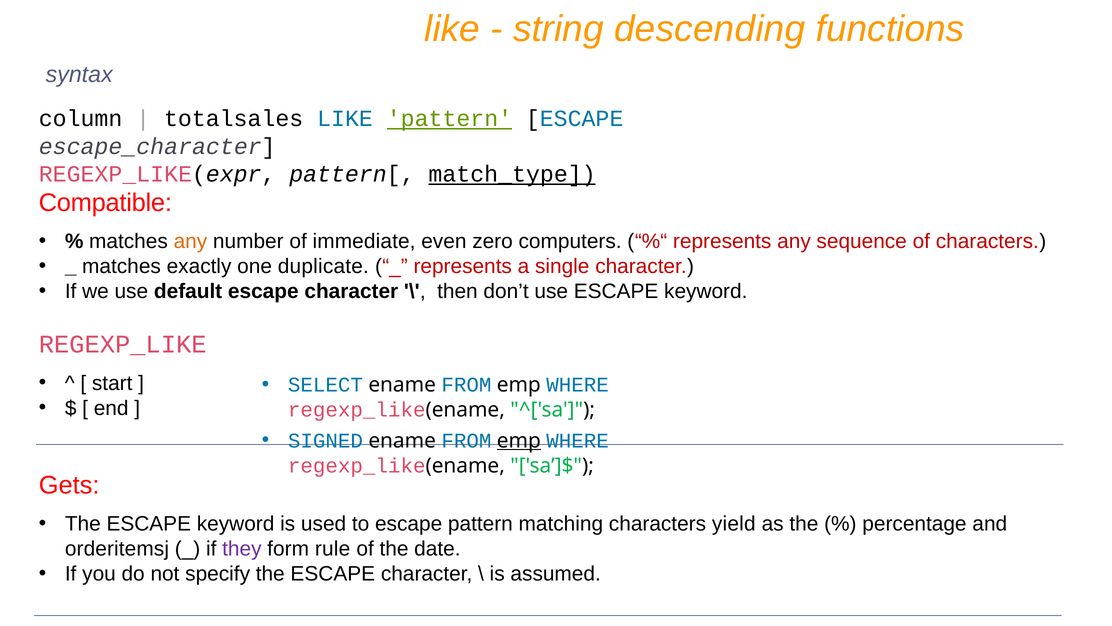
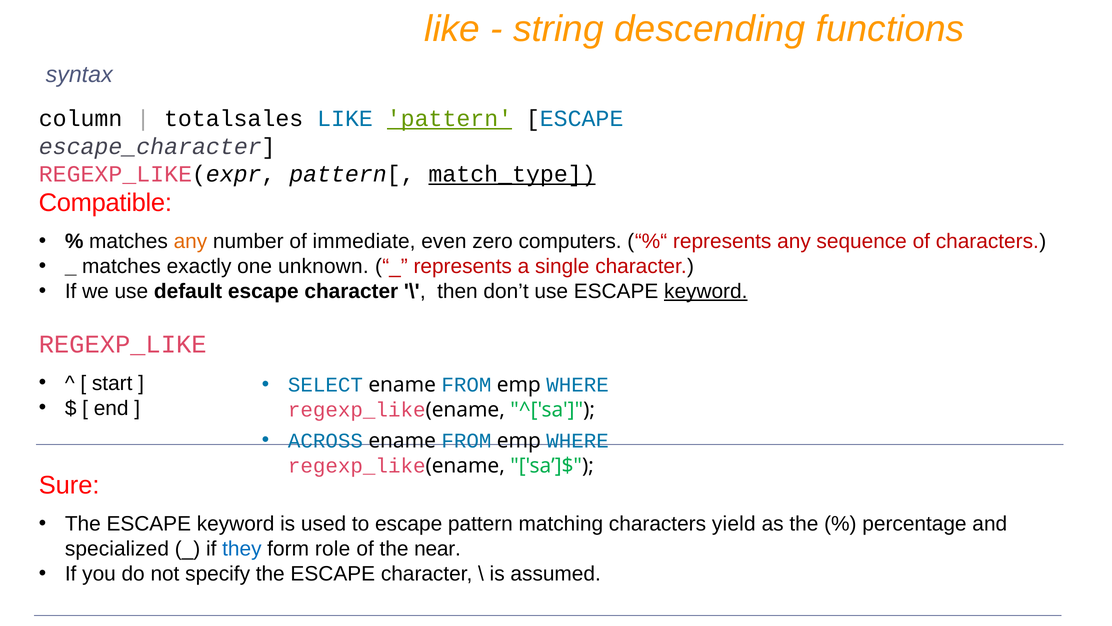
duplicate: duplicate -> unknown
keyword at (706, 291) underline: none -> present
SIGNED: SIGNED -> ACROSS
emp at (519, 440) underline: present -> none
Gets: Gets -> Sure
orderitemsj: orderitemsj -> specialized
they colour: purple -> blue
rule: rule -> role
date: date -> near
